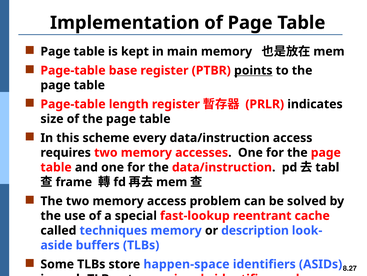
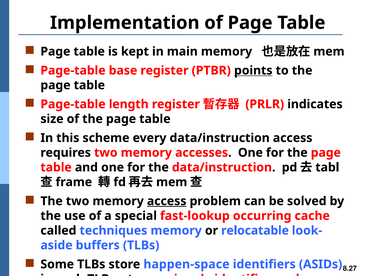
access at (167, 201) underline: none -> present
reentrant: reentrant -> occurring
description: description -> relocatable
